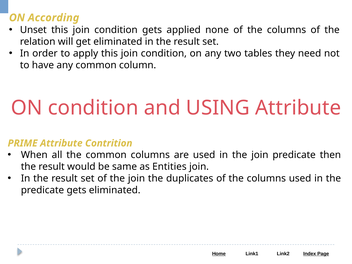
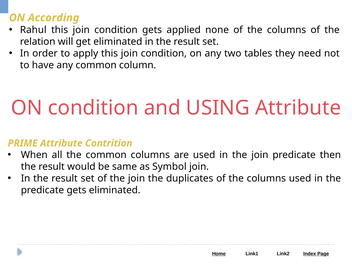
Unset: Unset -> Rahul
Entities: Entities -> Symbol
